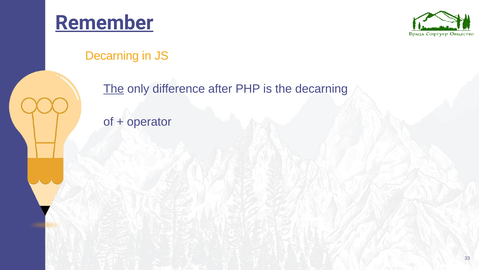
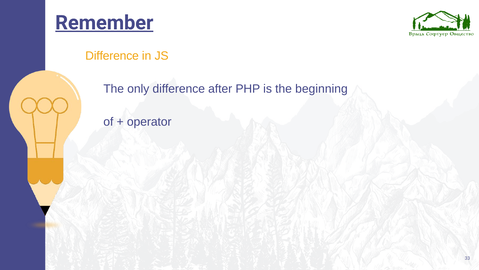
Decarning at (112, 56): Decarning -> Difference
The at (114, 89) underline: present -> none
the decarning: decarning -> beginning
